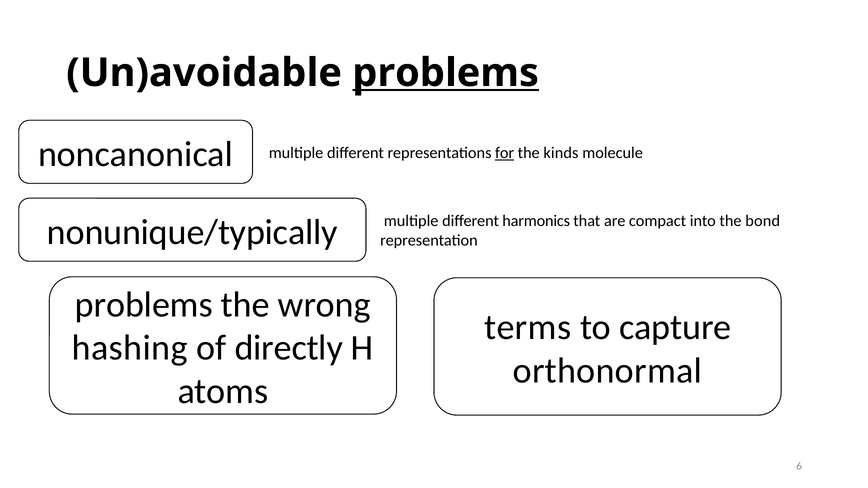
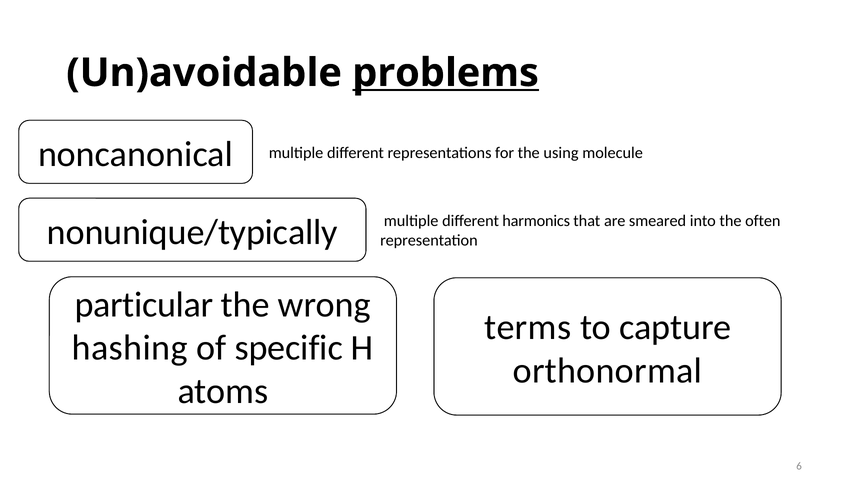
for underline: present -> none
kinds: kinds -> using
compact: compact -> smeared
bond: bond -> often
problems at (144, 305): problems -> particular
directly: directly -> specific
